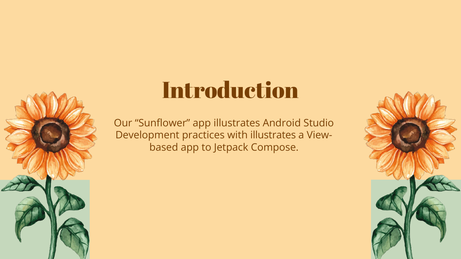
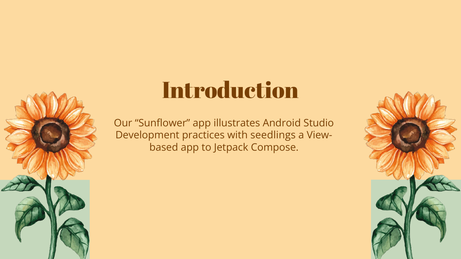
with illustrates: illustrates -> seedlings
